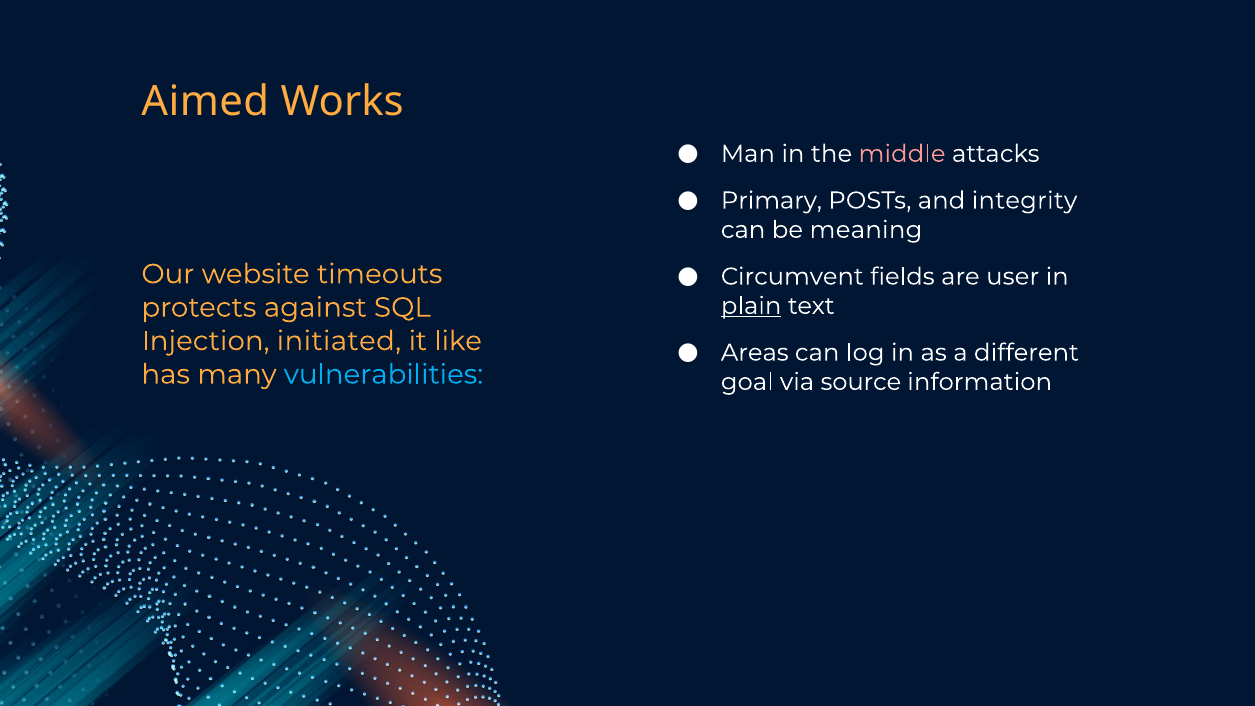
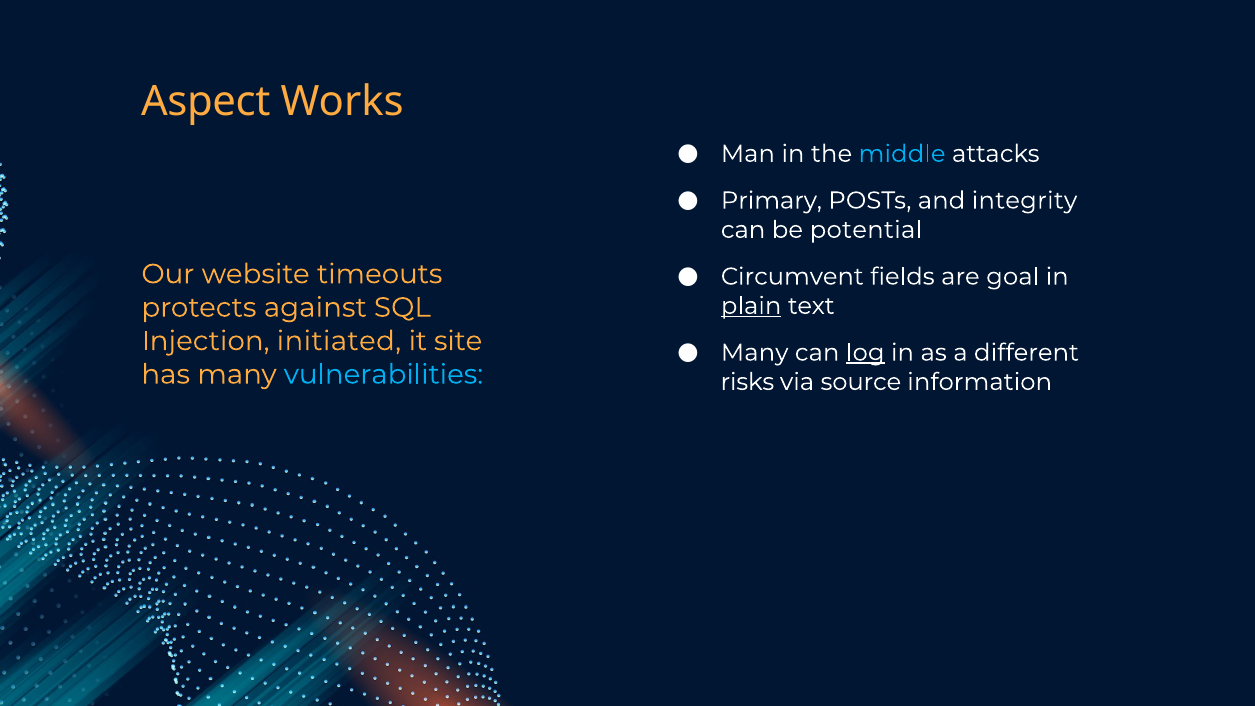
Aimed: Aimed -> Aspect
middle colour: pink -> light blue
meaning: meaning -> potential
user: user -> goal
like: like -> site
Areas at (755, 353): Areas -> Many
log underline: none -> present
goal: goal -> risks
